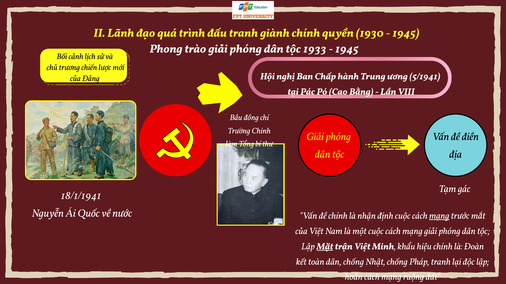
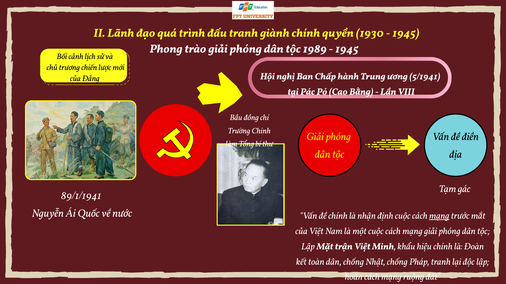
1933: 1933 -> 1989
18/1/1941: 18/1/1941 -> 89/1/1941
Mặt underline: present -> none
